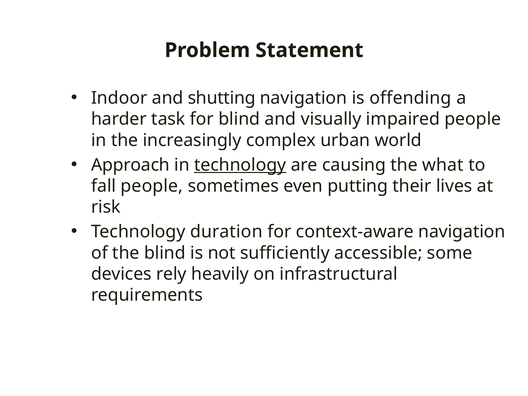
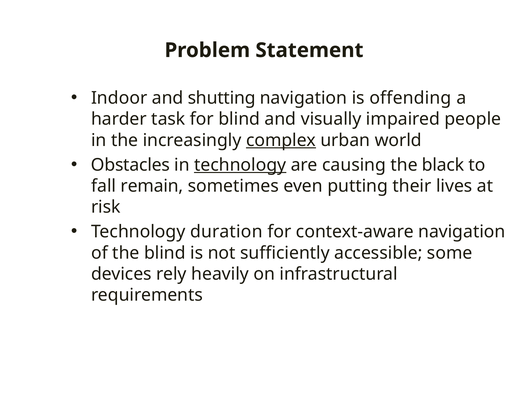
complex underline: none -> present
Approach: Approach -> Obstacles
what: what -> black
fall people: people -> remain
